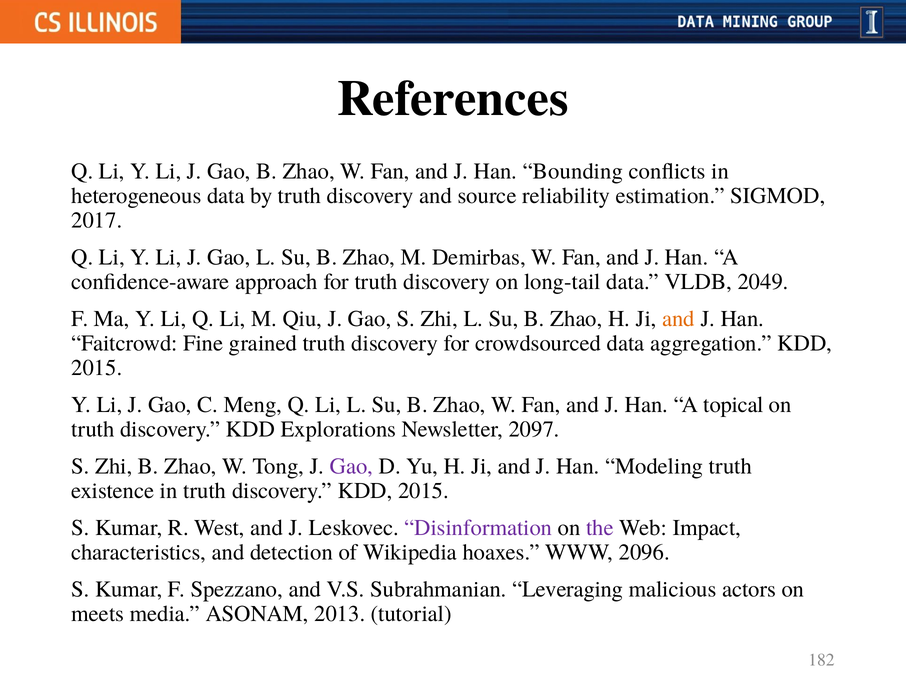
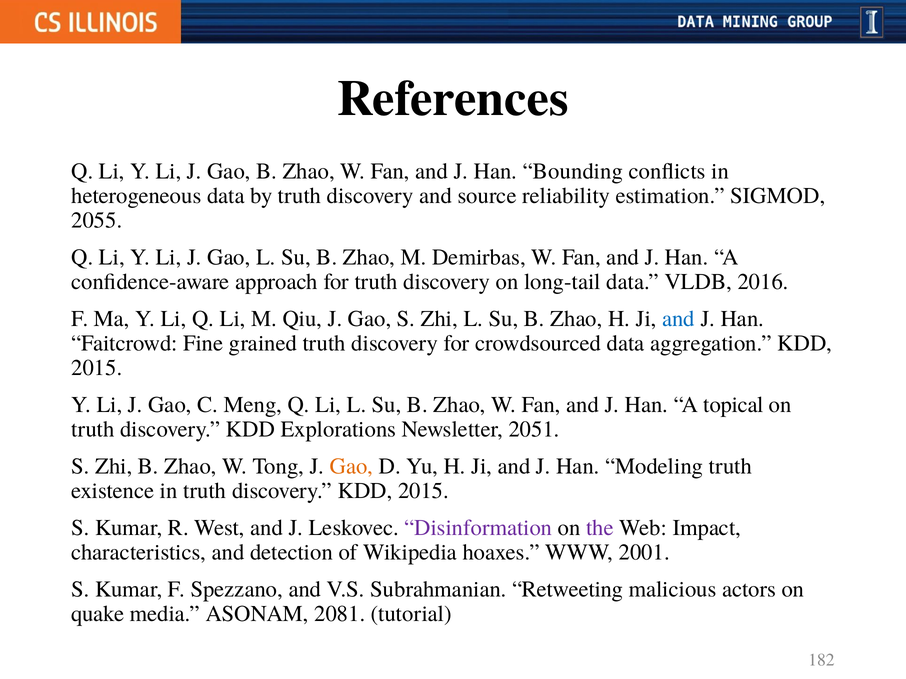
2017: 2017 -> 2055
2049: 2049 -> 2016
and at (678, 319) colour: orange -> blue
2097: 2097 -> 2051
Gao at (351, 467) colour: purple -> orange
2096: 2096 -> 2001
Leveraging: Leveraging -> Retweeting
meets: meets -> quake
2013: 2013 -> 2081
